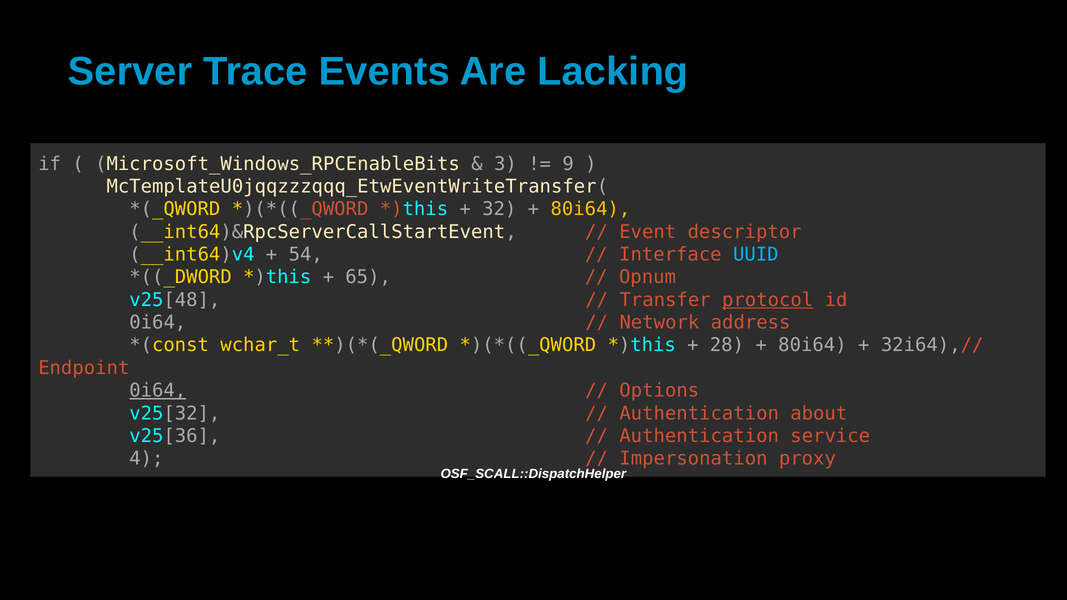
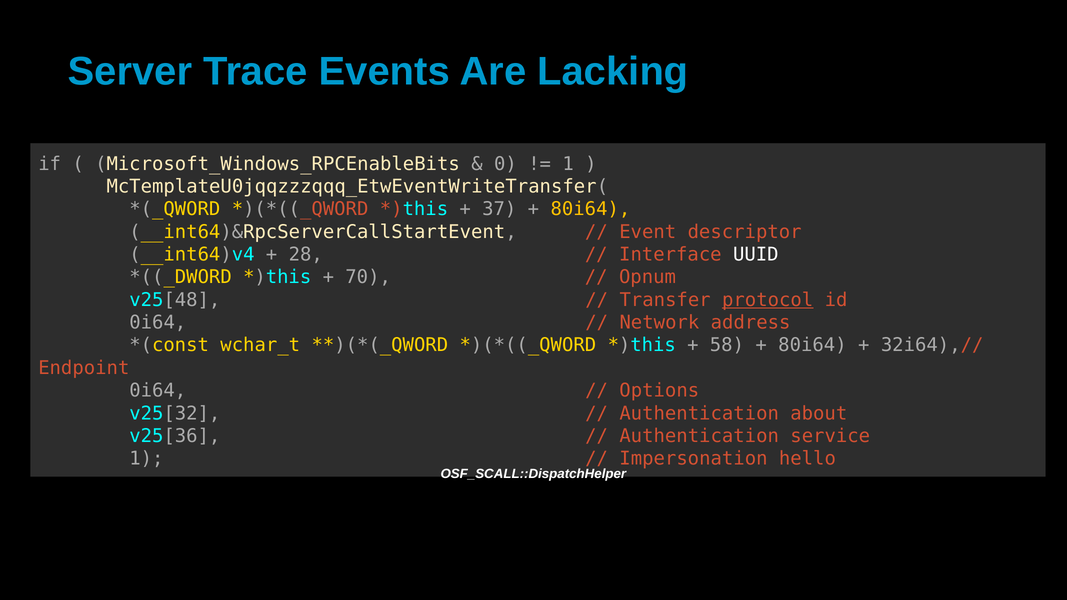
3: 3 -> 0
9 at (568, 164): 9 -> 1
32: 32 -> 37
54: 54 -> 28
UUID colour: light blue -> white
65: 65 -> 70
28: 28 -> 58
0i64 at (158, 391) underline: present -> none
4 at (146, 459): 4 -> 1
proxy: proxy -> hello
